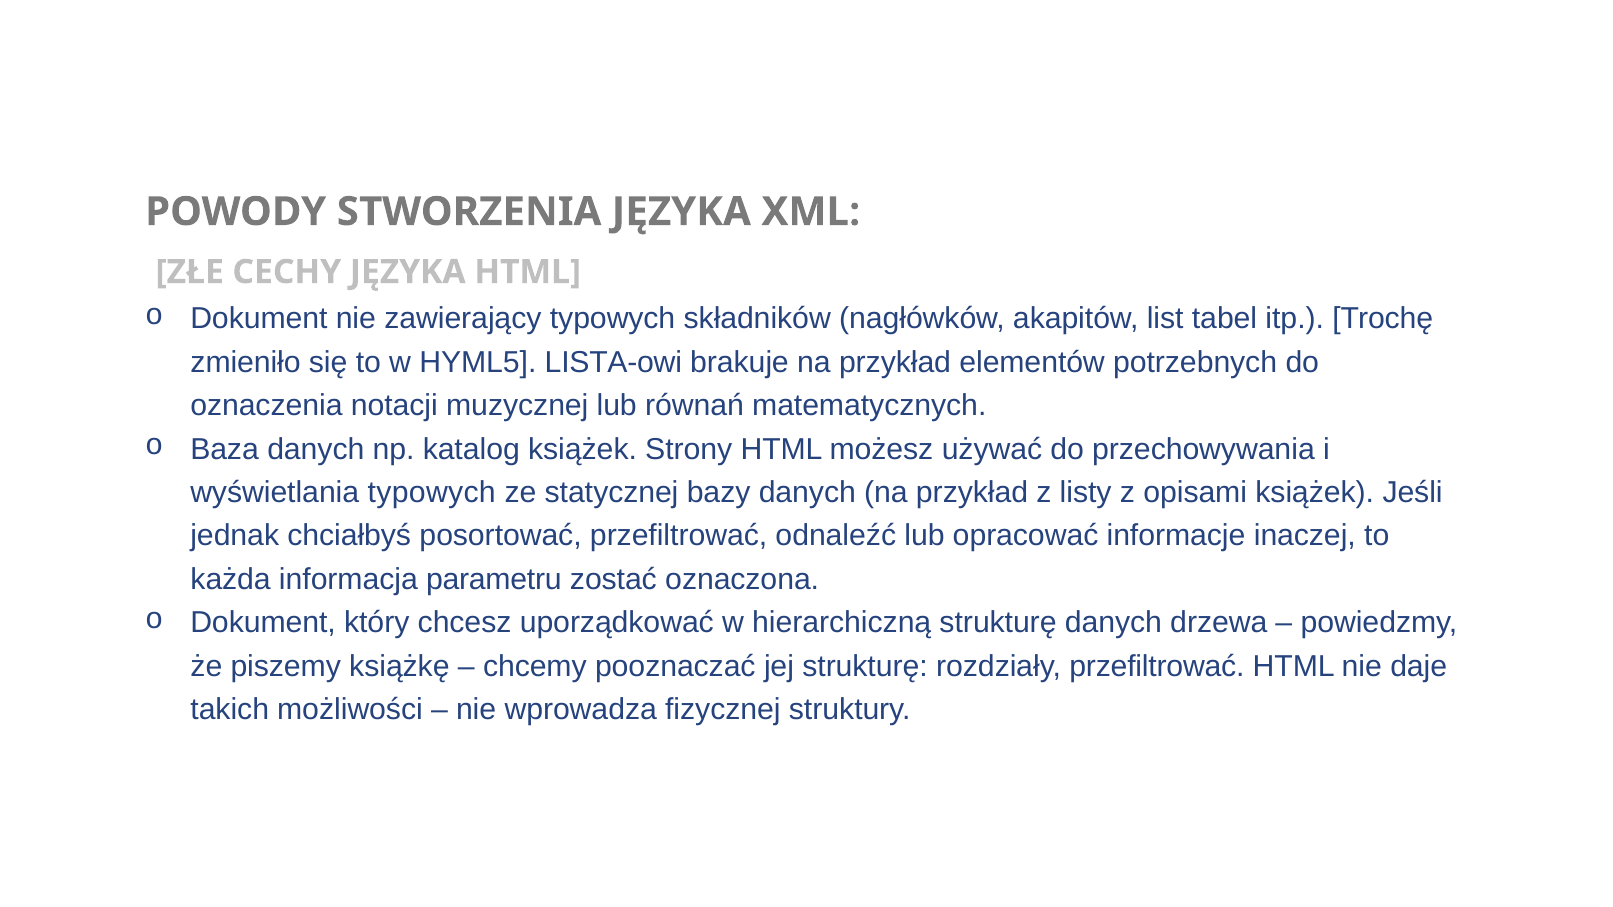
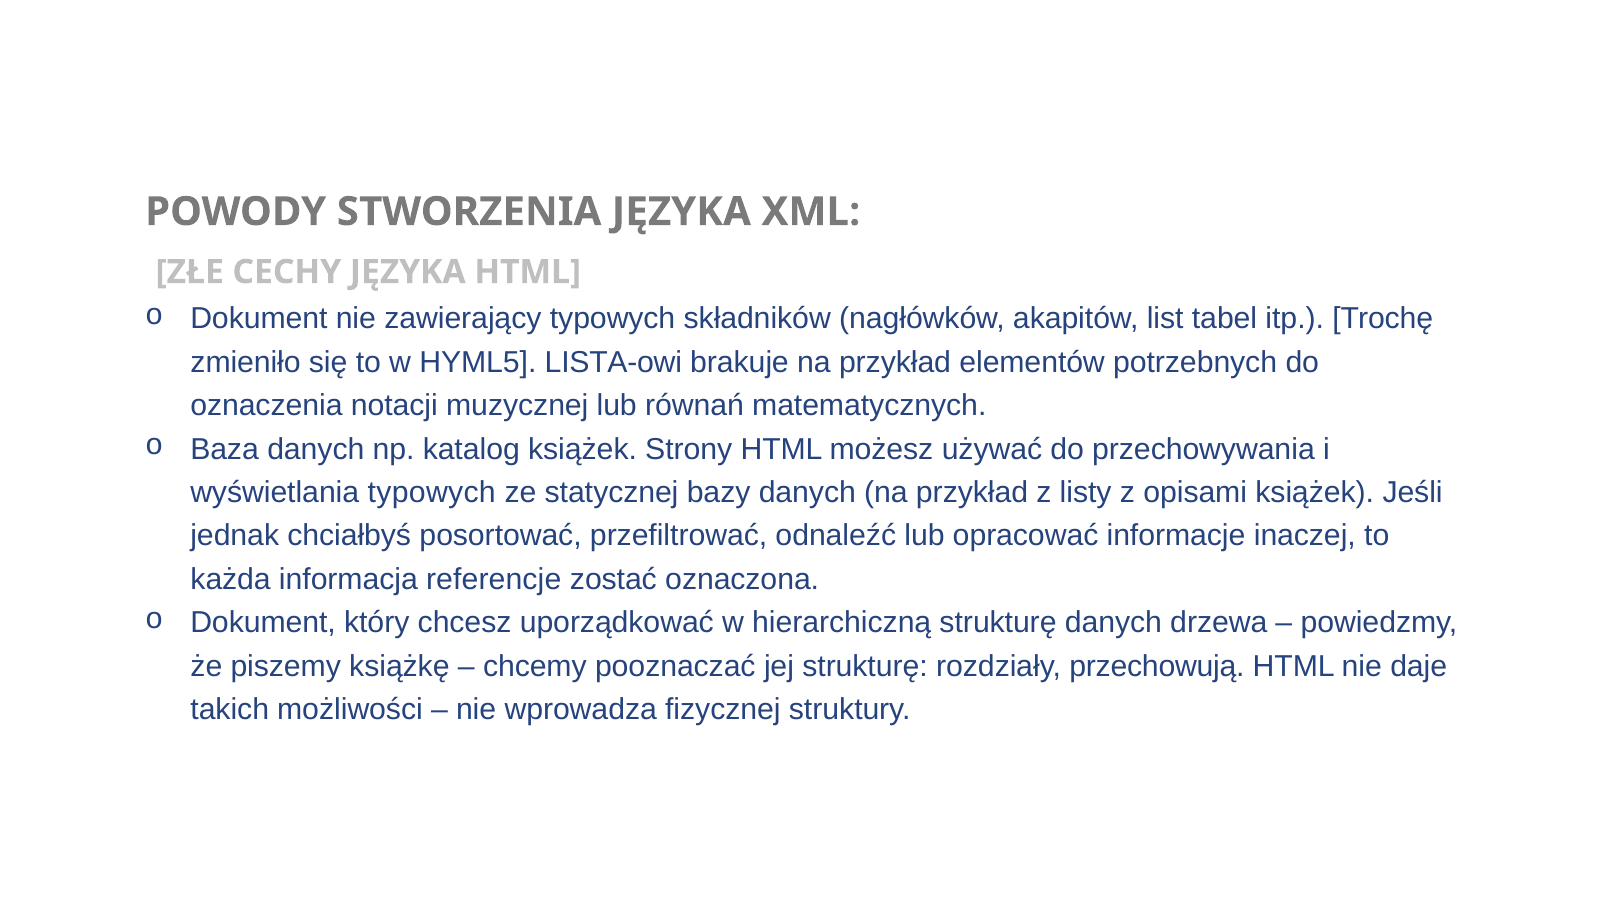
parametru: parametru -> referencje
rozdziały przefiltrować: przefiltrować -> przechowują
